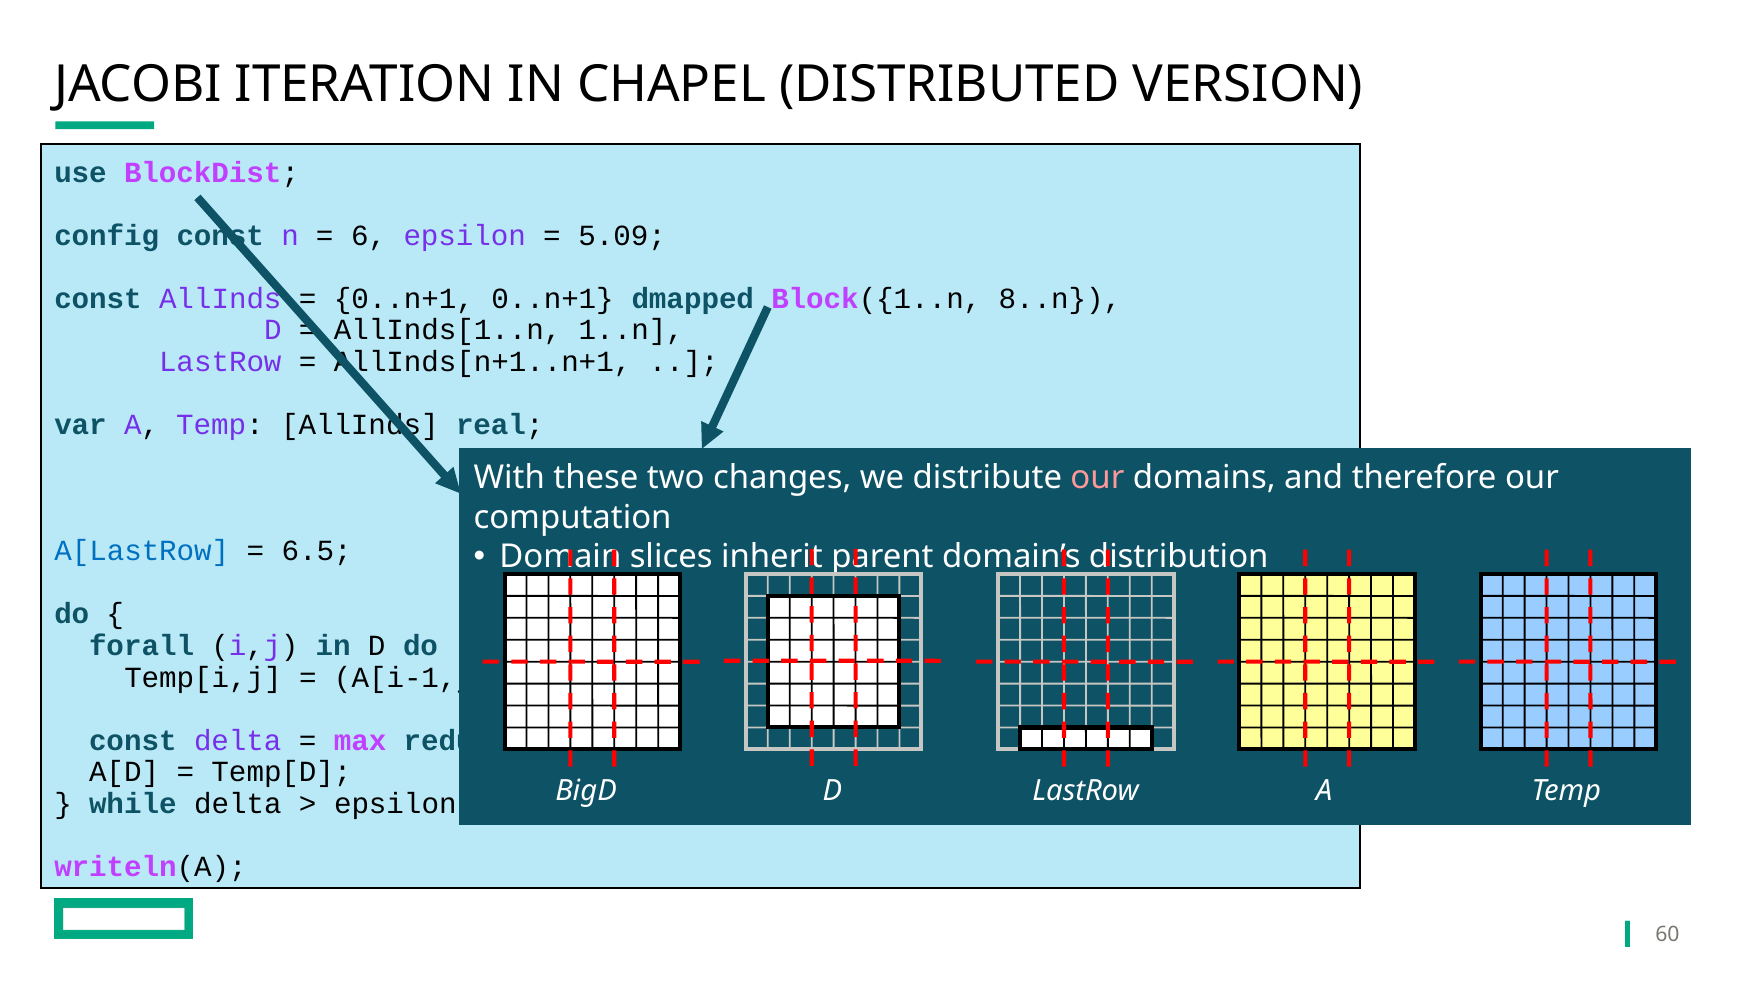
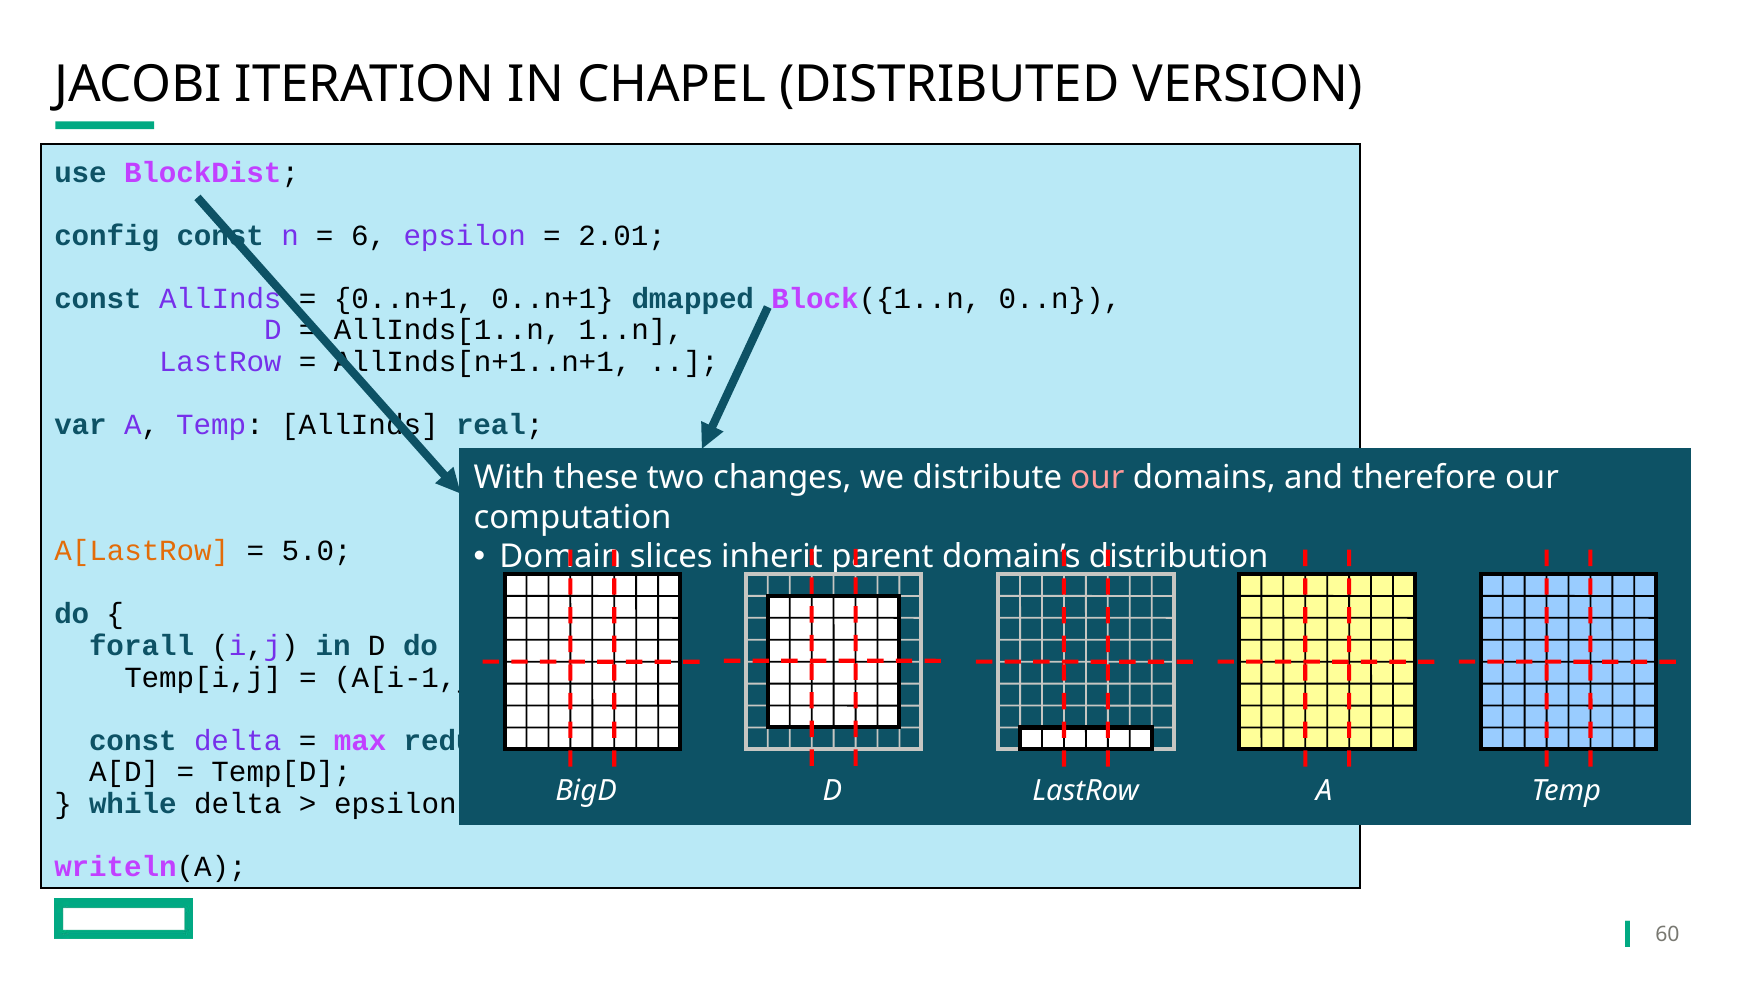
5.09: 5.09 -> 2.01
8..n: 8..n -> 0..n
A[LastRow colour: blue -> orange
6.5: 6.5 -> 5.0
